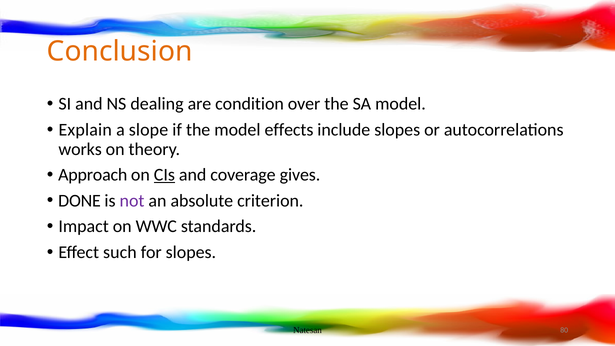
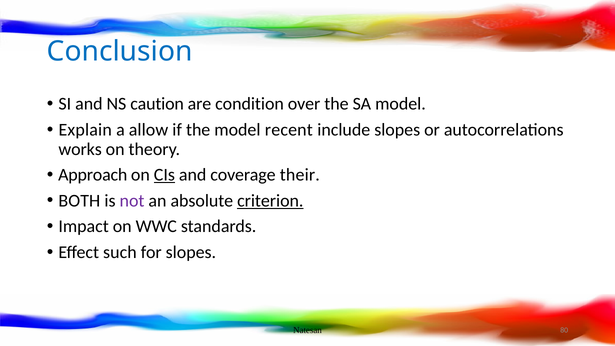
Conclusion colour: orange -> blue
dealing: dealing -> caution
slope: slope -> allow
effects: effects -> recent
gives: gives -> their
DONE: DONE -> BOTH
criterion underline: none -> present
